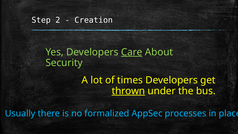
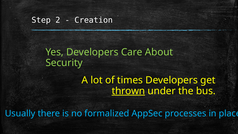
Care underline: present -> none
